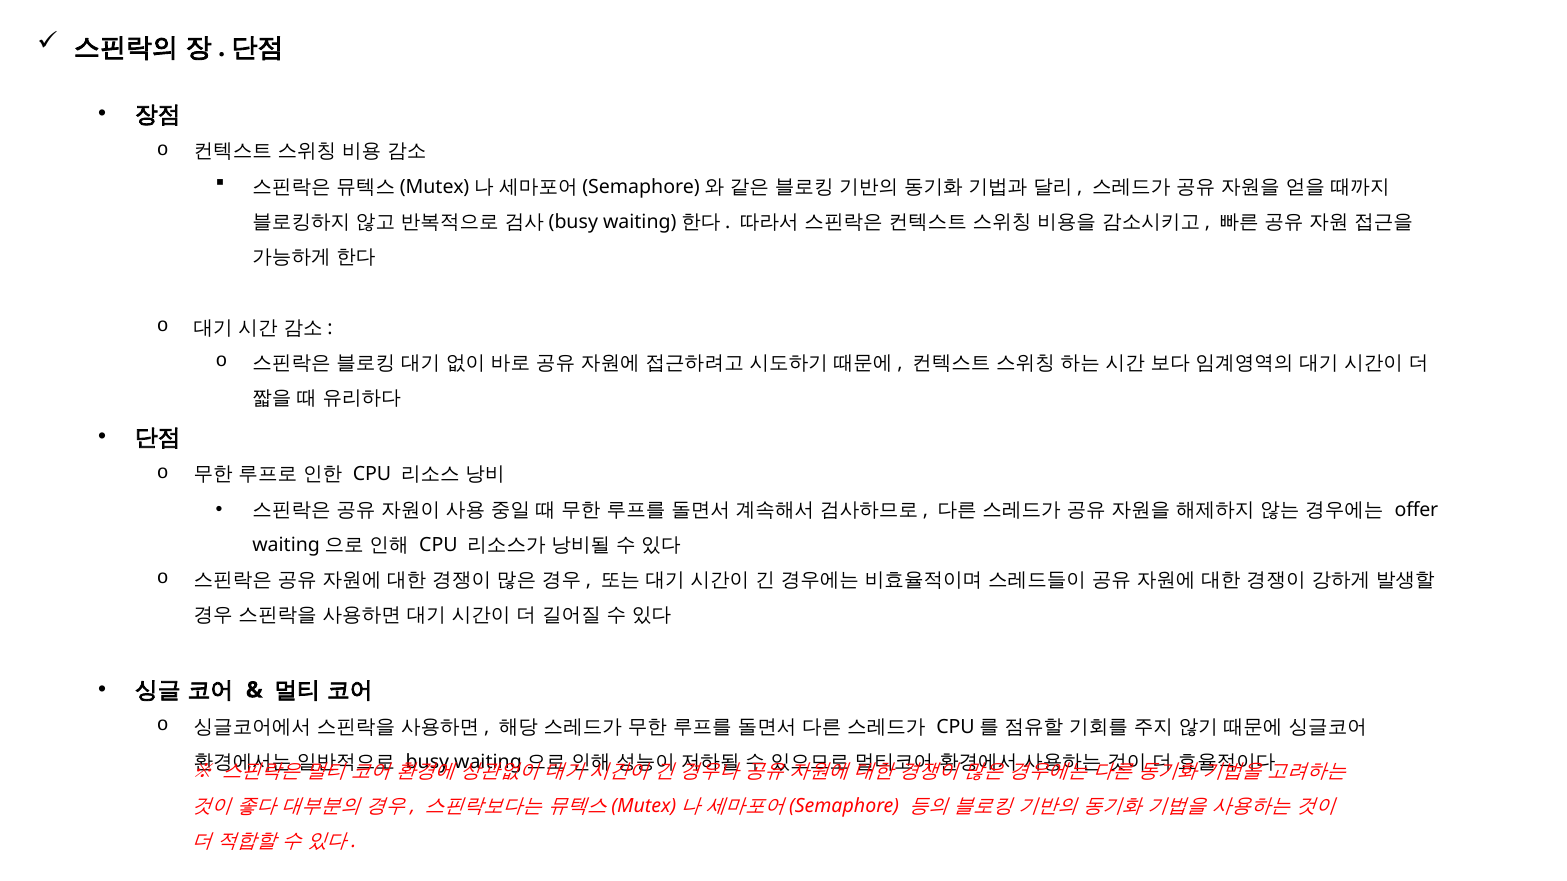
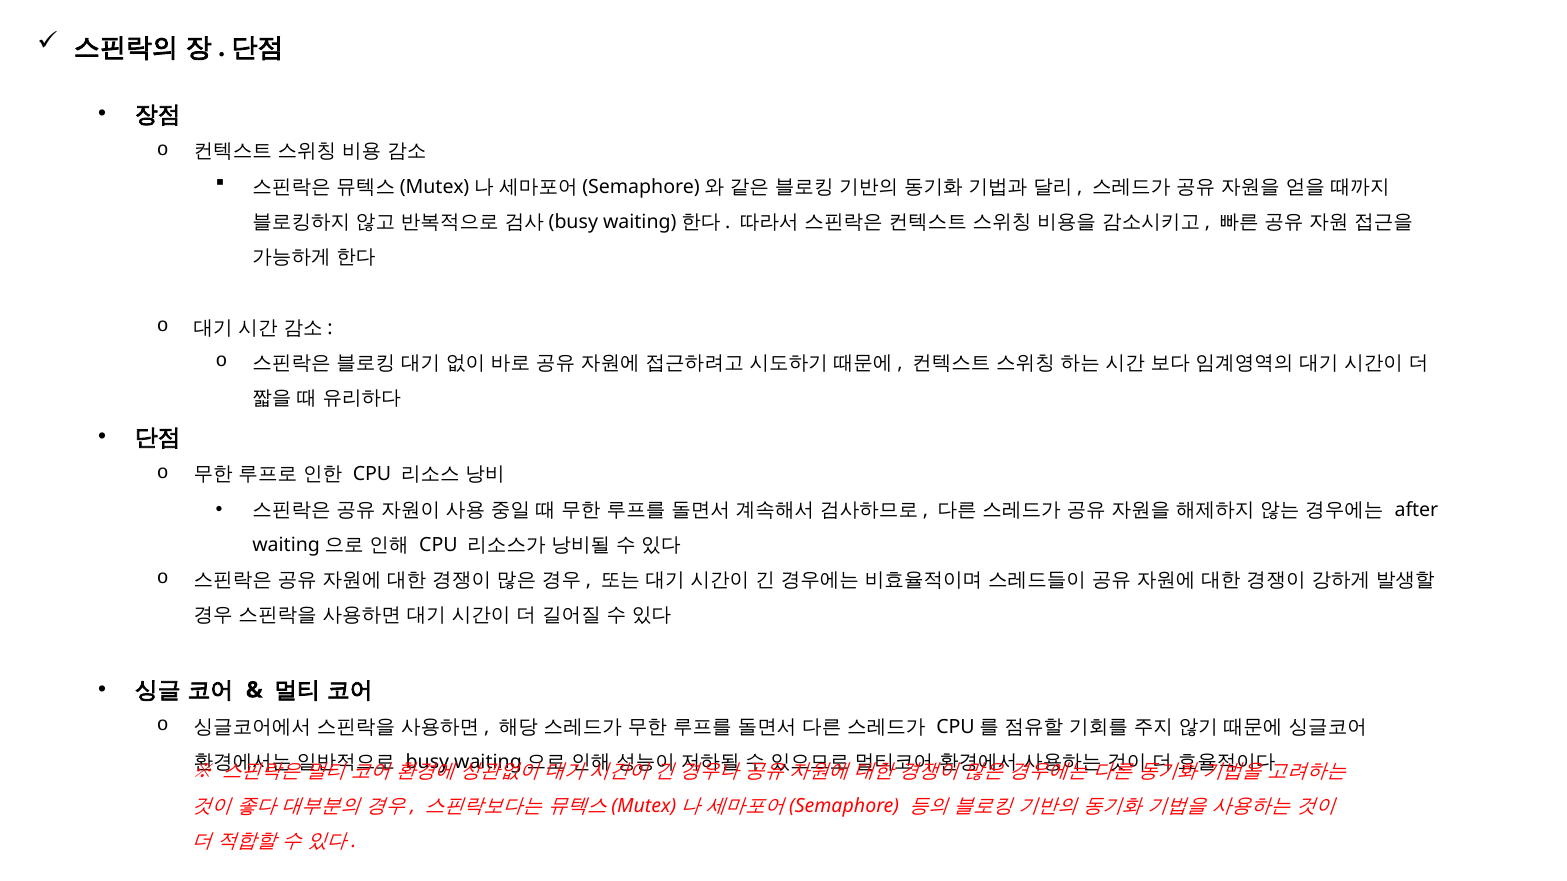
offer: offer -> after
